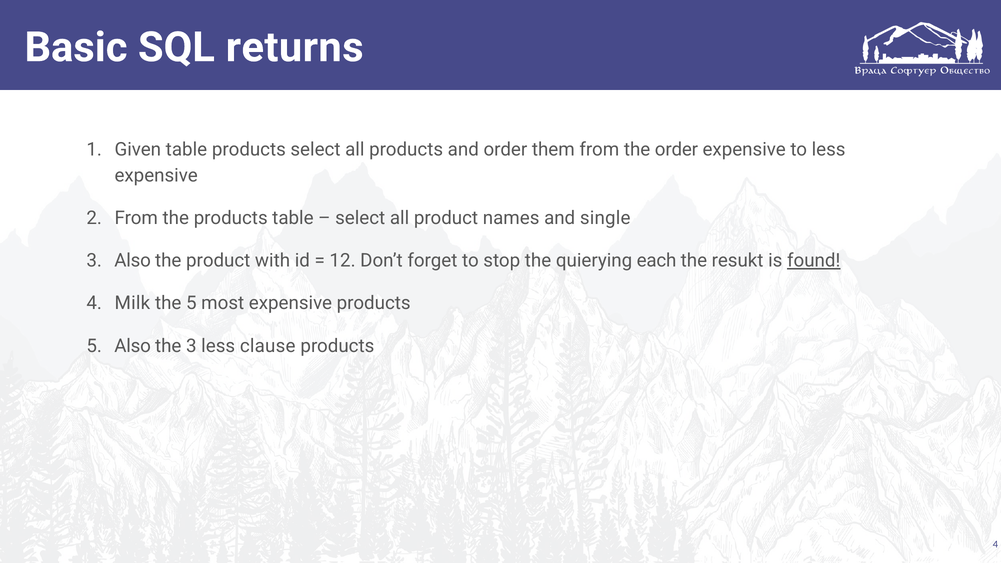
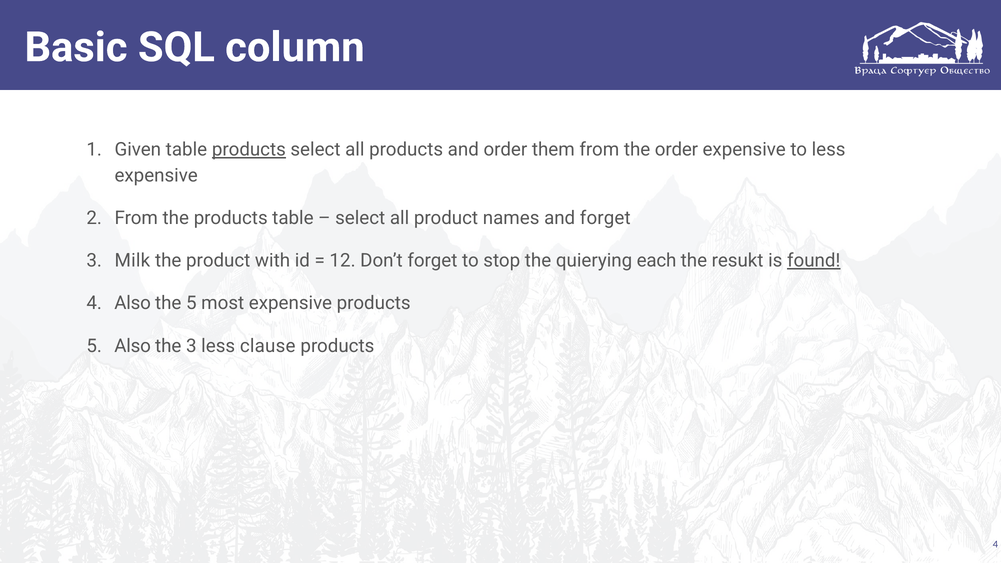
returns: returns -> column
products at (249, 150) underline: none -> present
and single: single -> forget
3 Also: Also -> Milk
4 Milk: Milk -> Also
